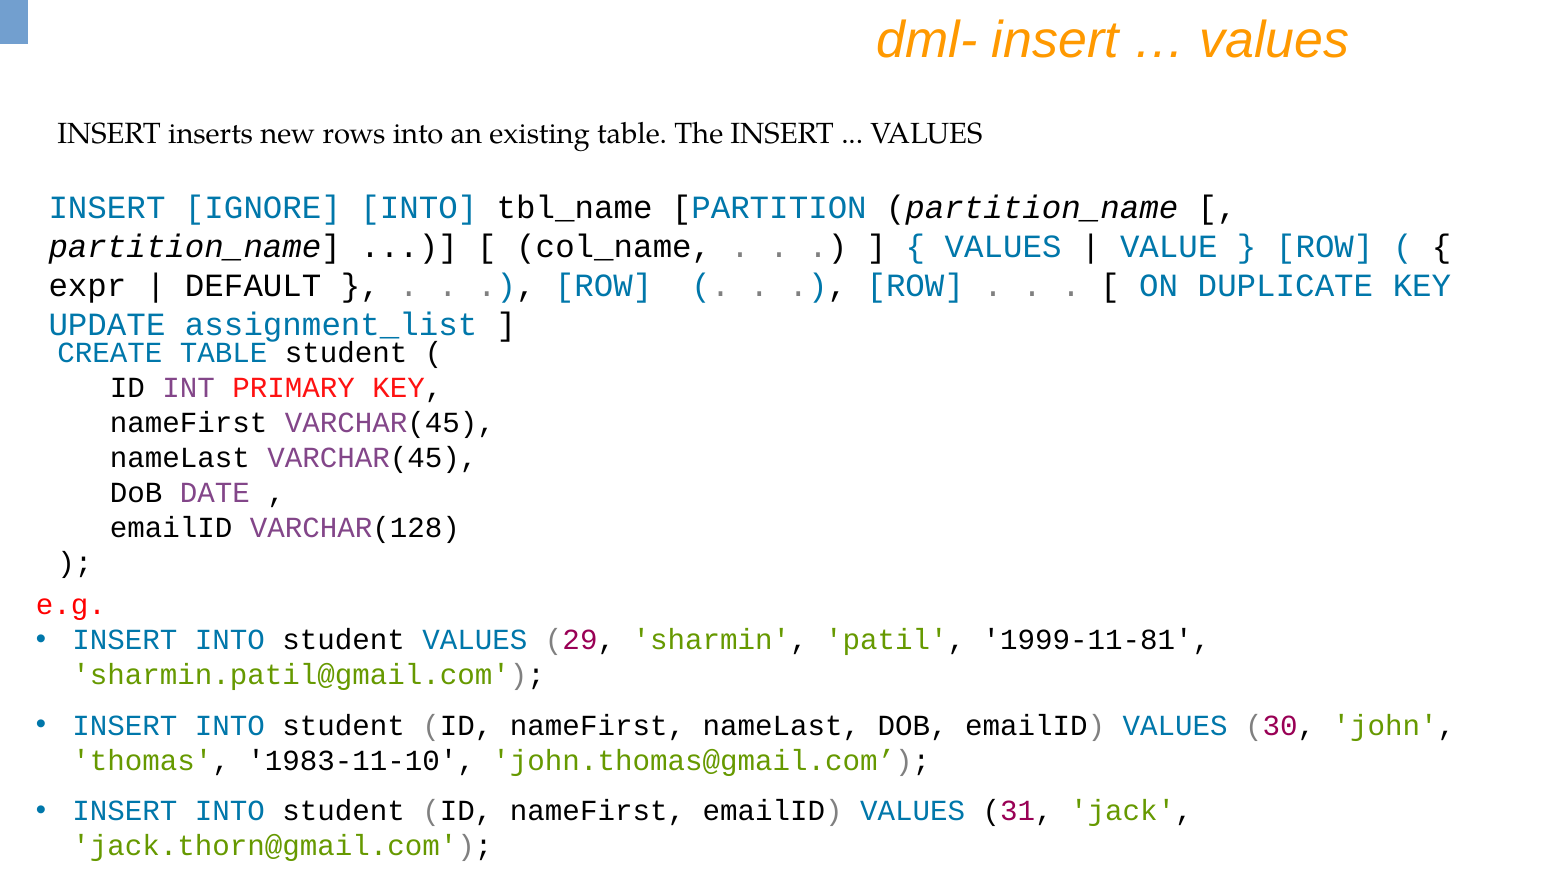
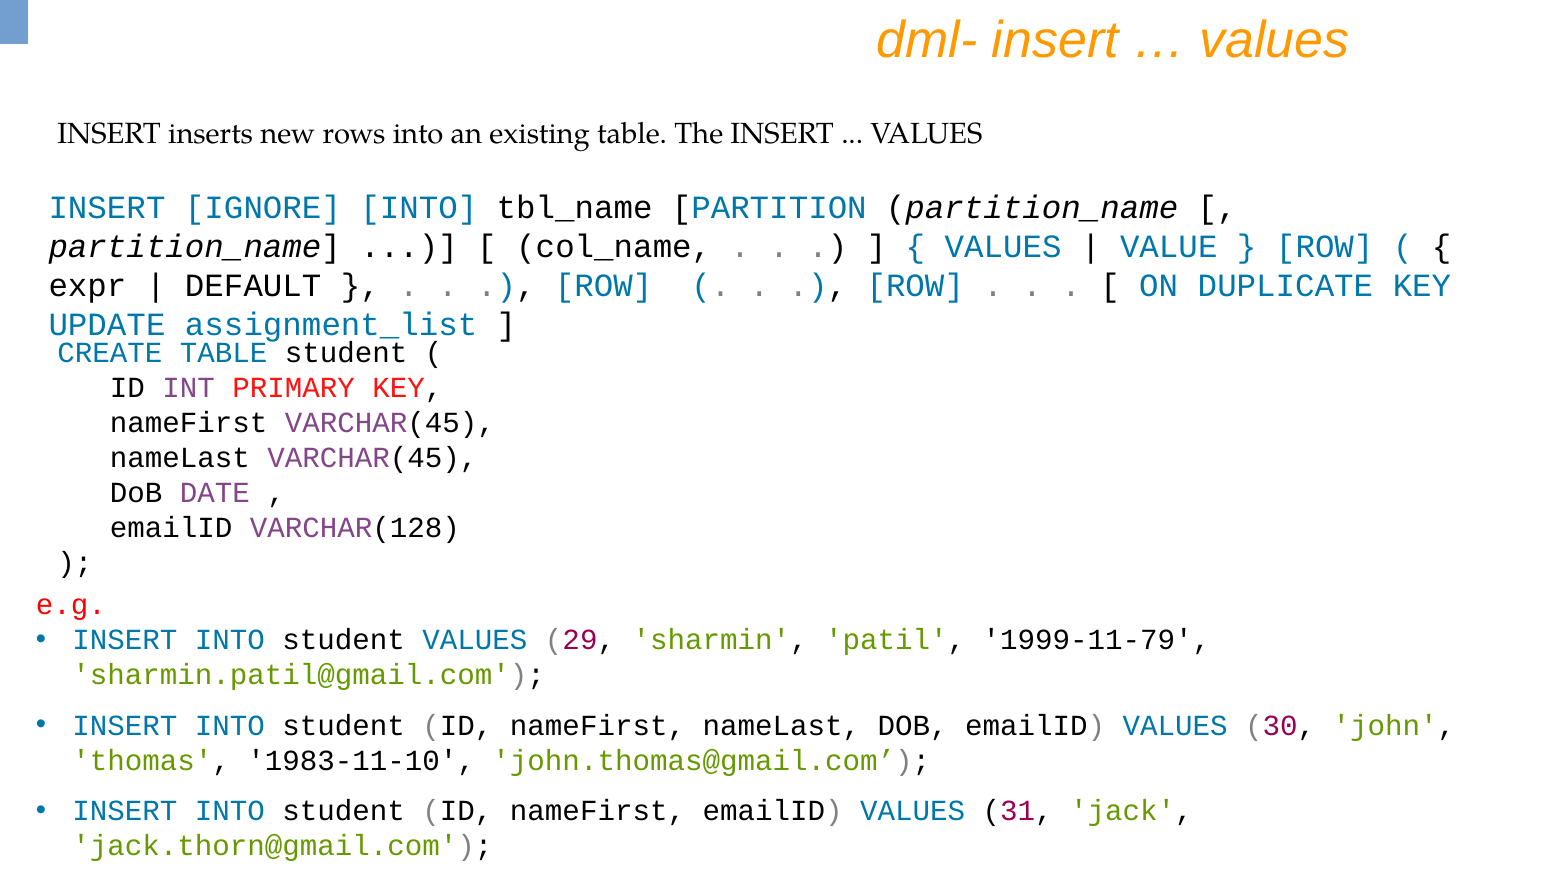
1999-11-81: 1999-11-81 -> 1999-11-79
